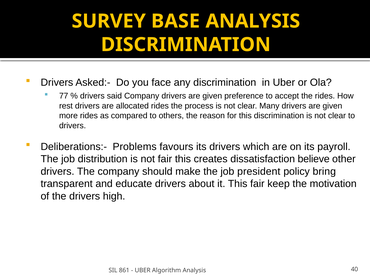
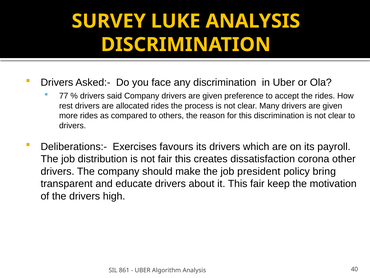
BASE: BASE -> LUKE
Problems: Problems -> Exercises
believe: believe -> corona
